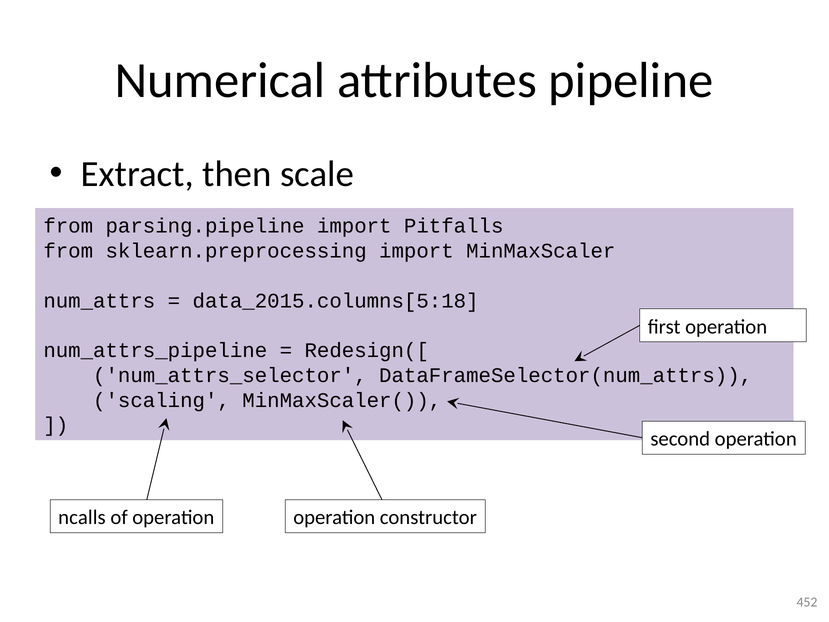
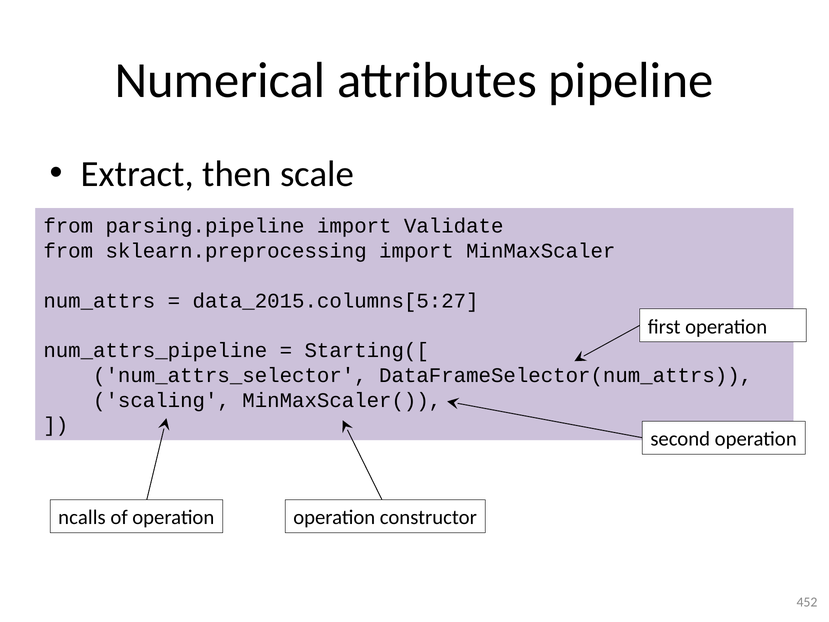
Pitfalls: Pitfalls -> Validate
data_2015.columns[5:18: data_2015.columns[5:18 -> data_2015.columns[5:27
Redesign([: Redesign([ -> Starting([
